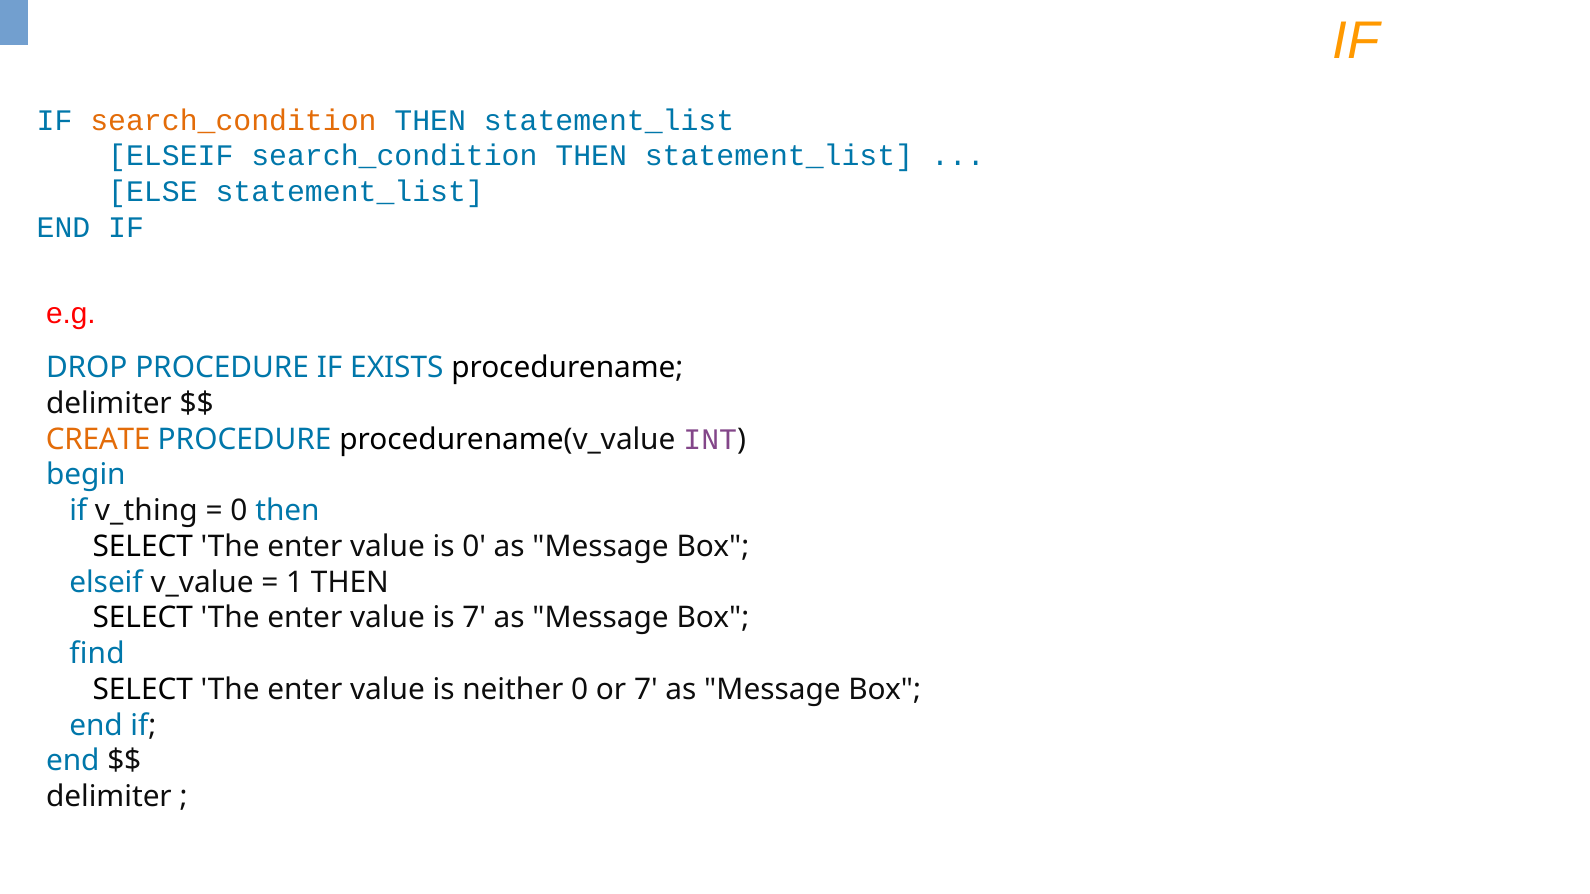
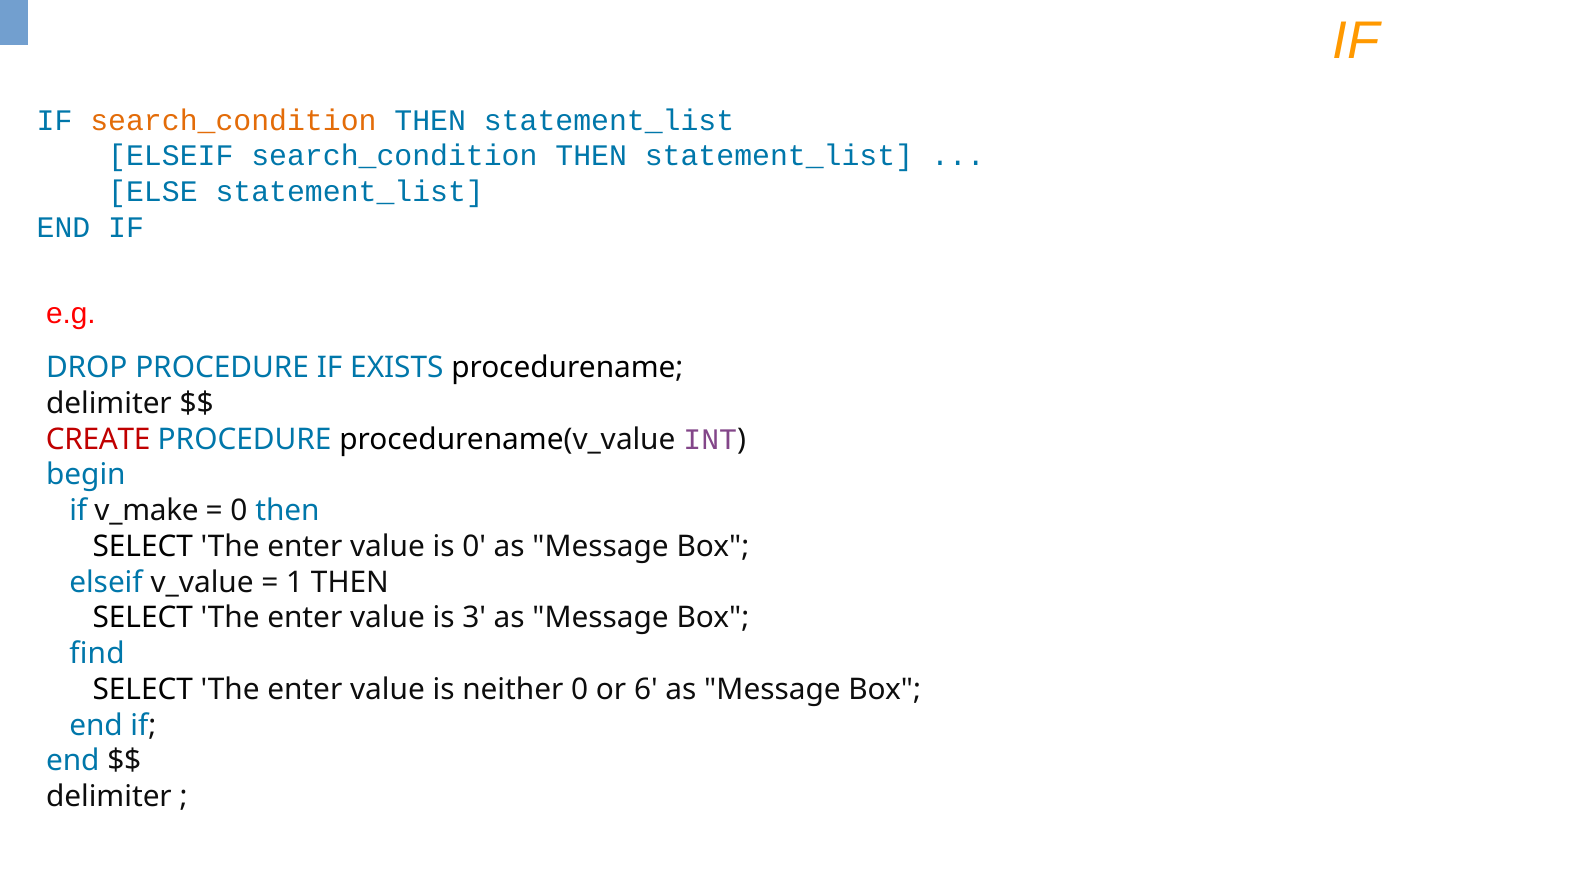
CREATE colour: orange -> red
v_thing: v_thing -> v_make
is 7: 7 -> 3
or 7: 7 -> 6
